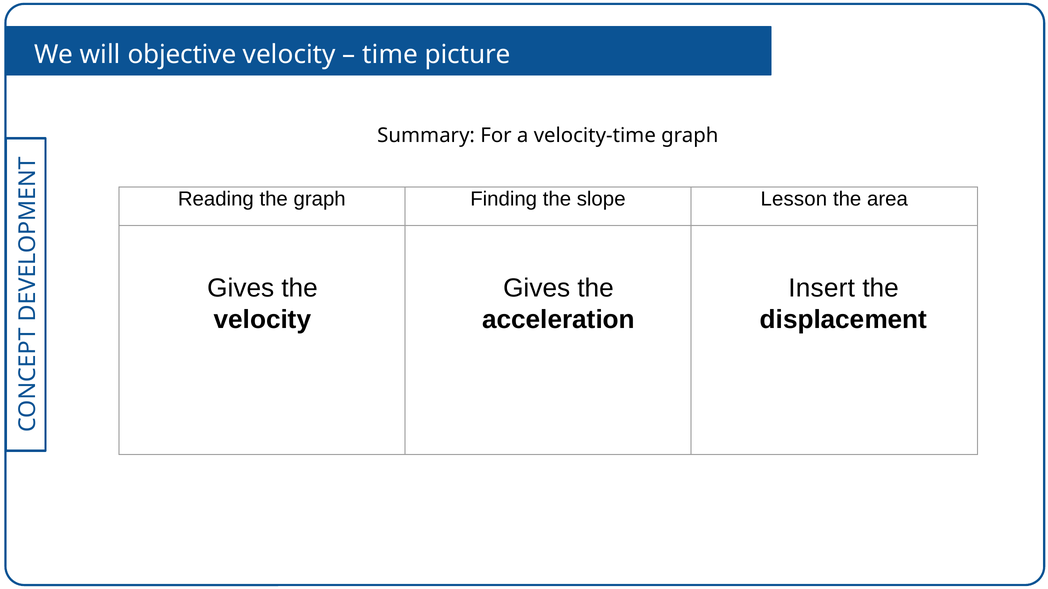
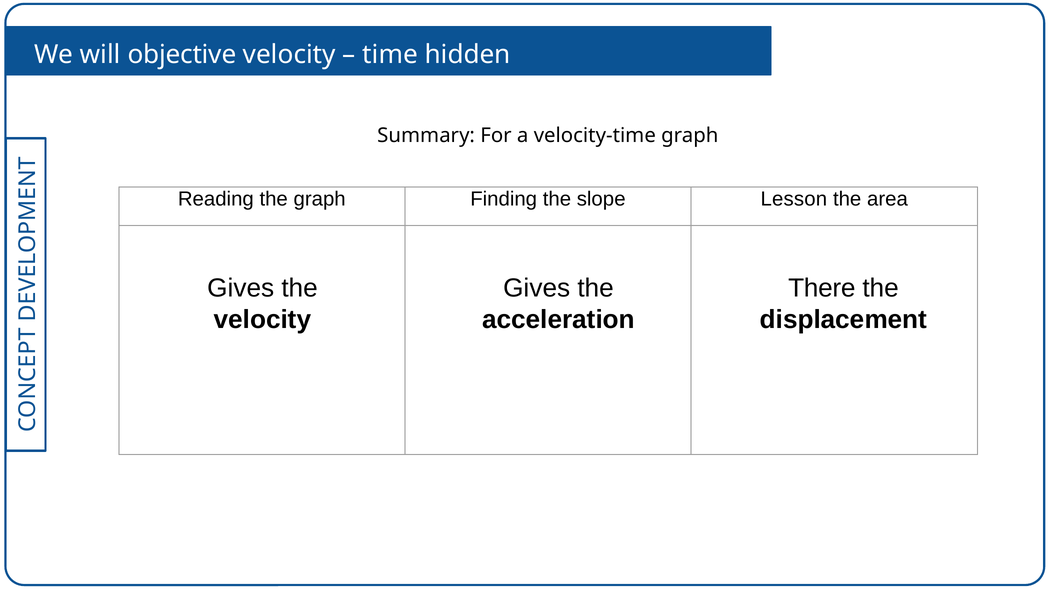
picture: picture -> hidden
Insert: Insert -> There
